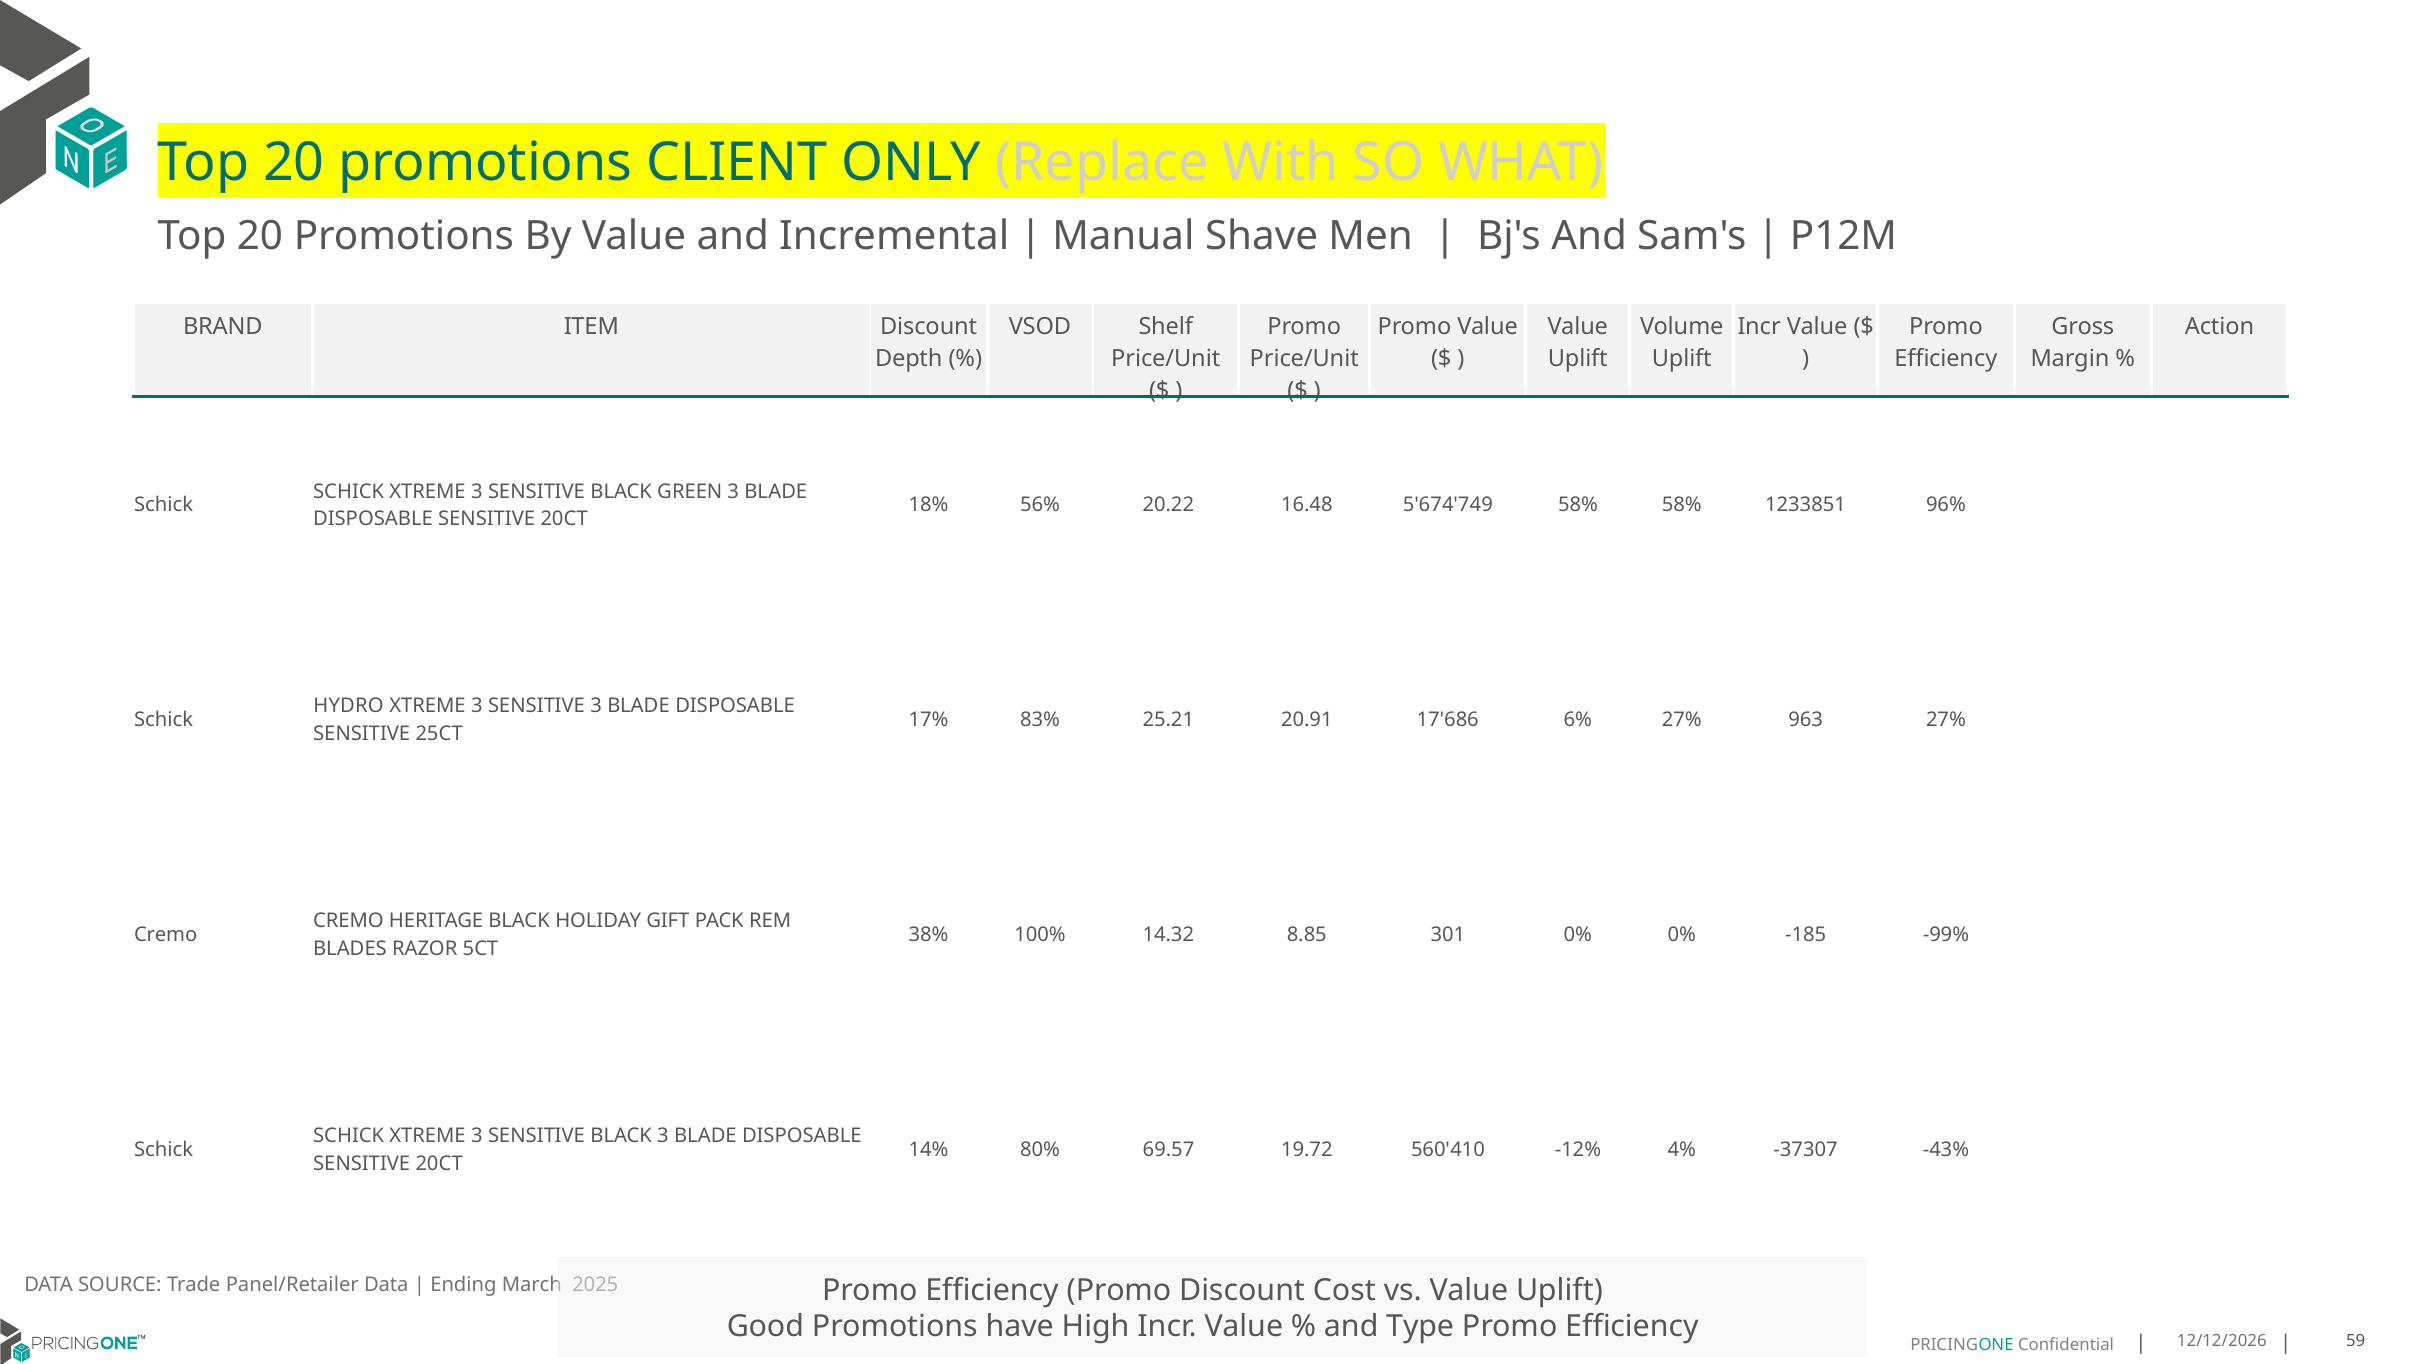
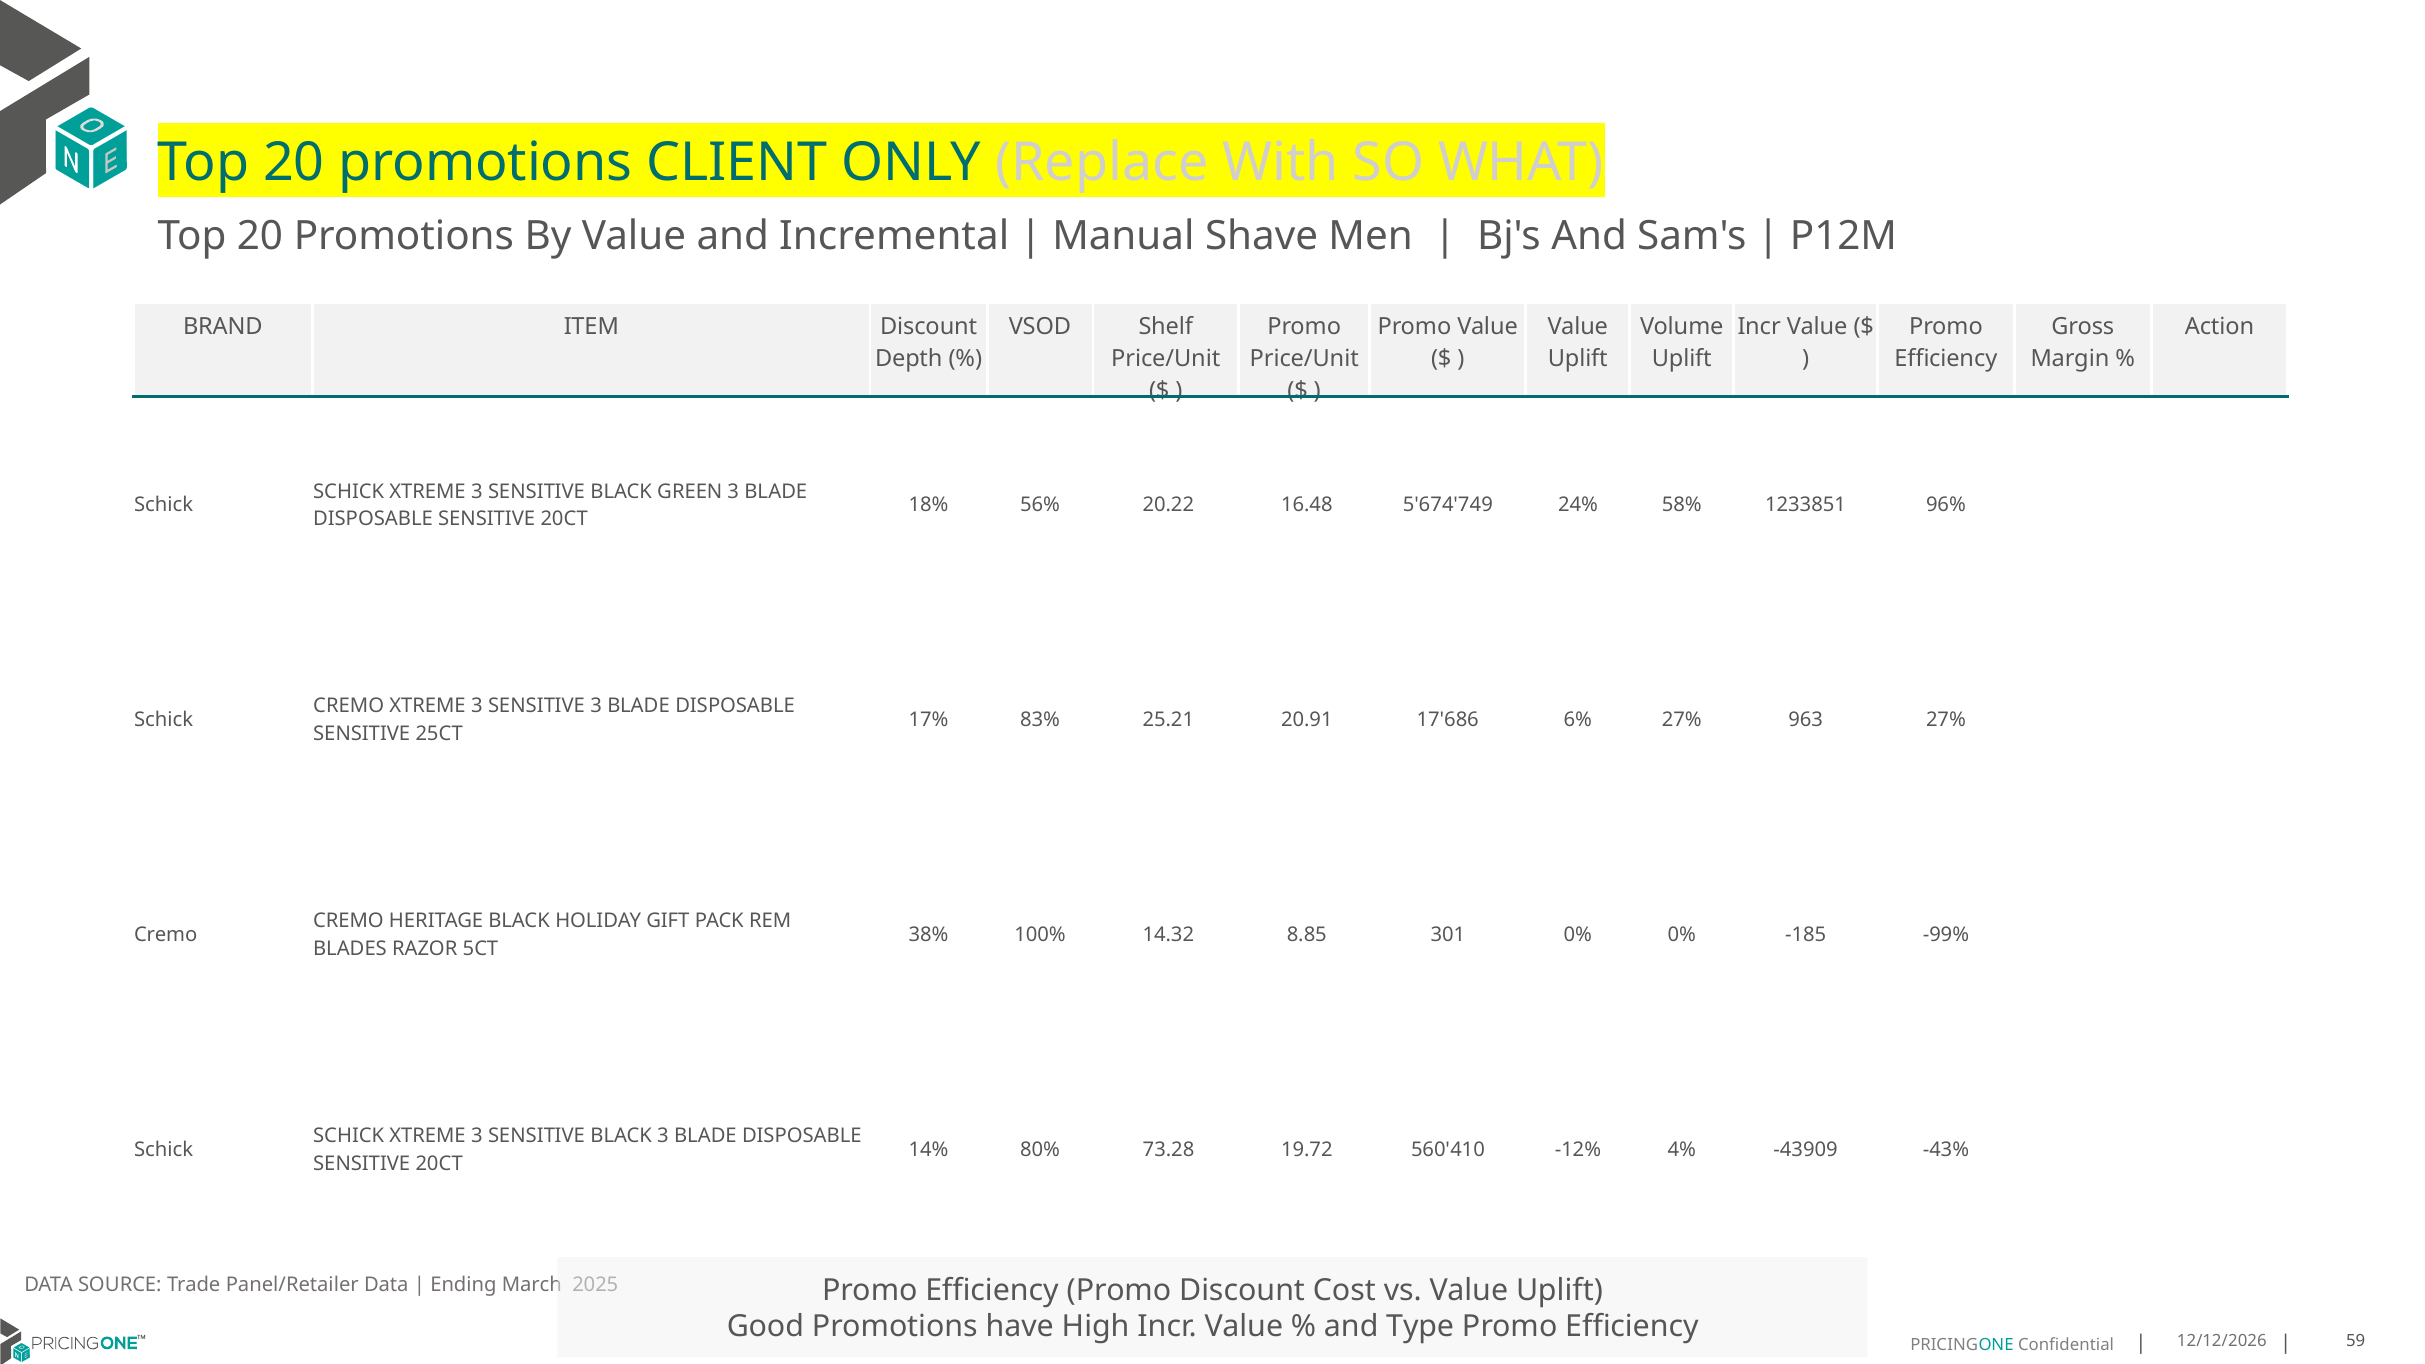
5'674'749 58%: 58% -> 24%
HYDRO at (349, 706): HYDRO -> CREMO
69.57: 69.57 -> 73.28
-37307: -37307 -> -43909
